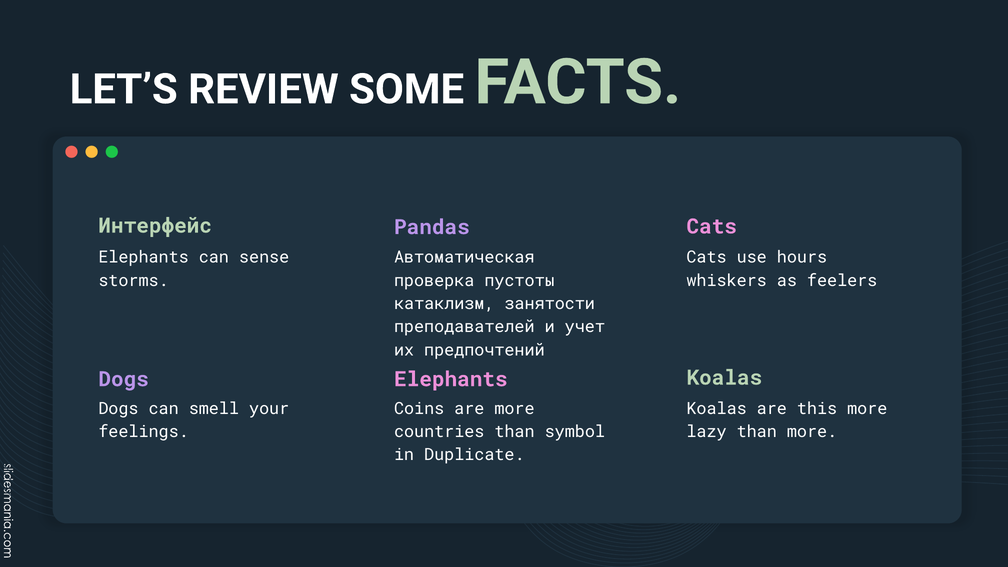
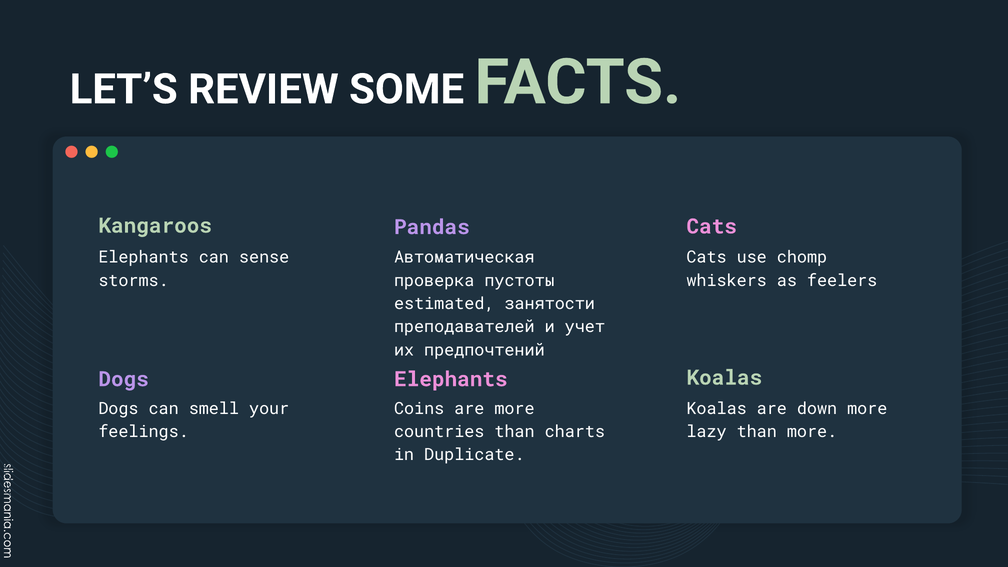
Интерфейс: Интерфейс -> Kangaroos
hours: hours -> chomp
катаклизм: катаклизм -> estimated
this: this -> down
symbol: symbol -> charts
